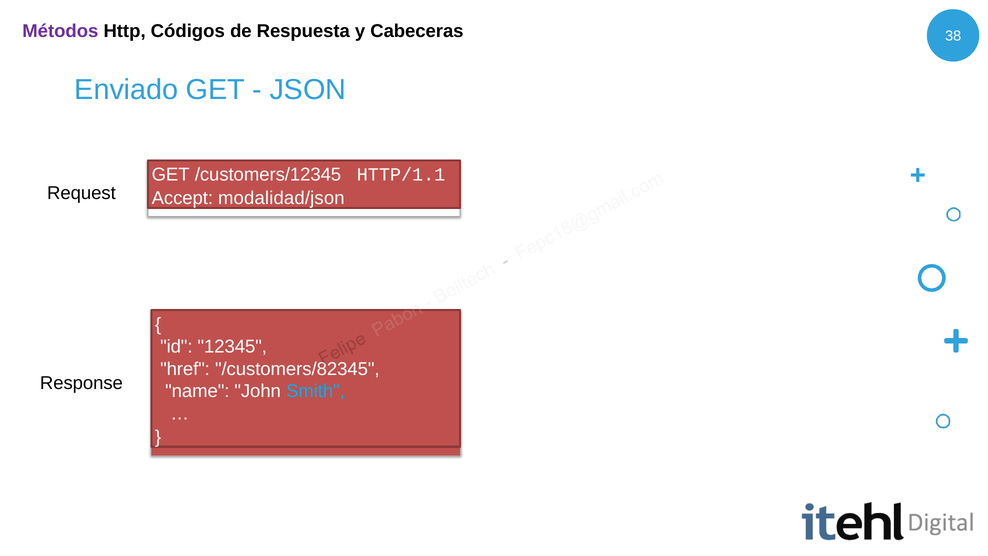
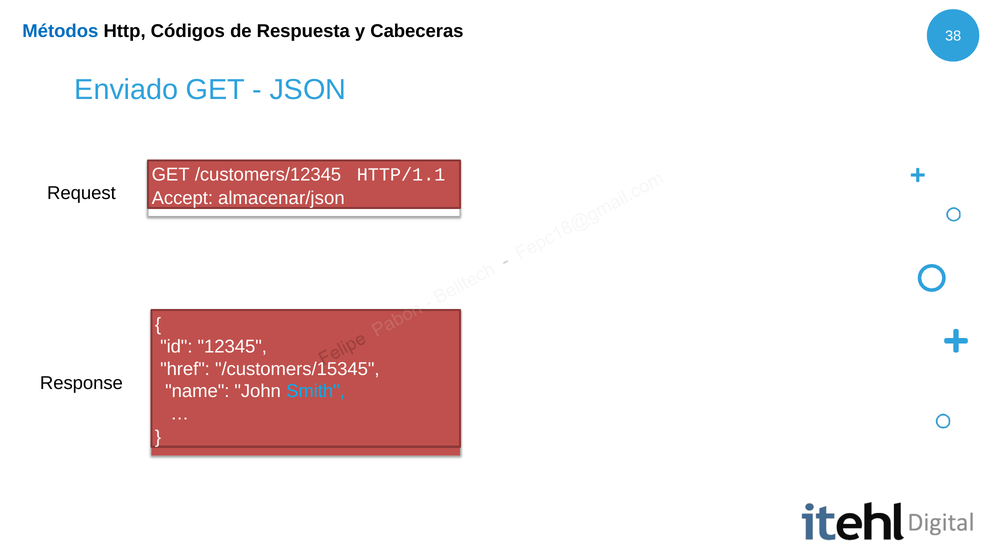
Métodos colour: purple -> blue
modalidad/json: modalidad/json -> almacenar/json
/customers/82345: /customers/82345 -> /customers/15345
